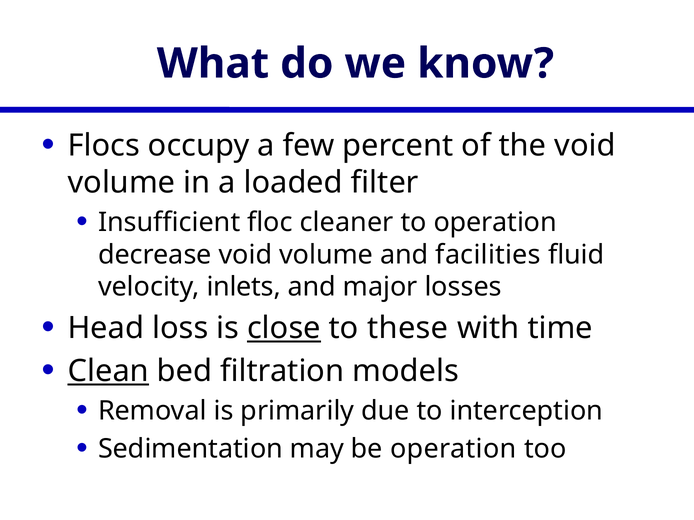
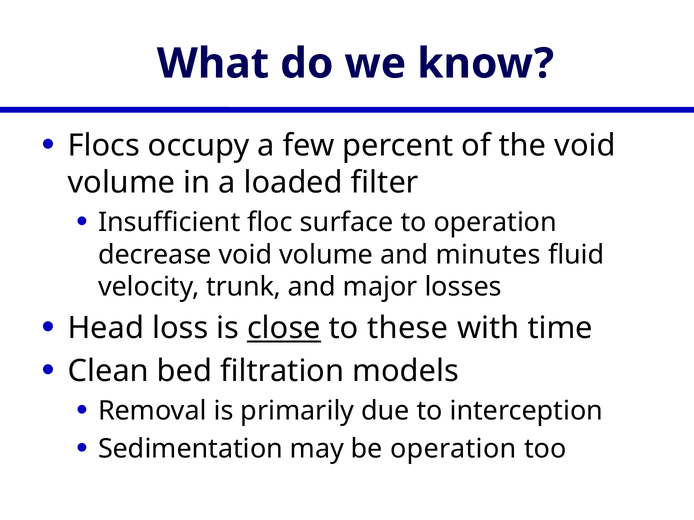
cleaner: cleaner -> surface
facilities: facilities -> minutes
inlets: inlets -> trunk
Clean underline: present -> none
